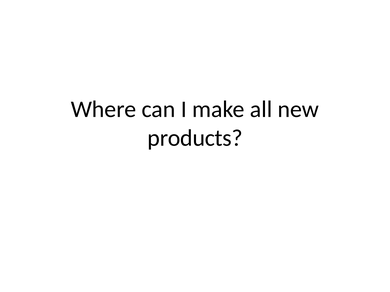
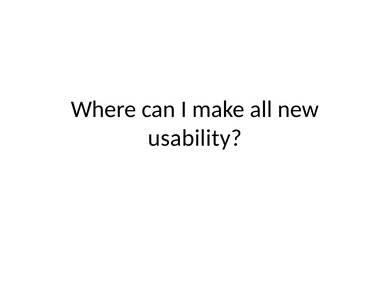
products: products -> usability
